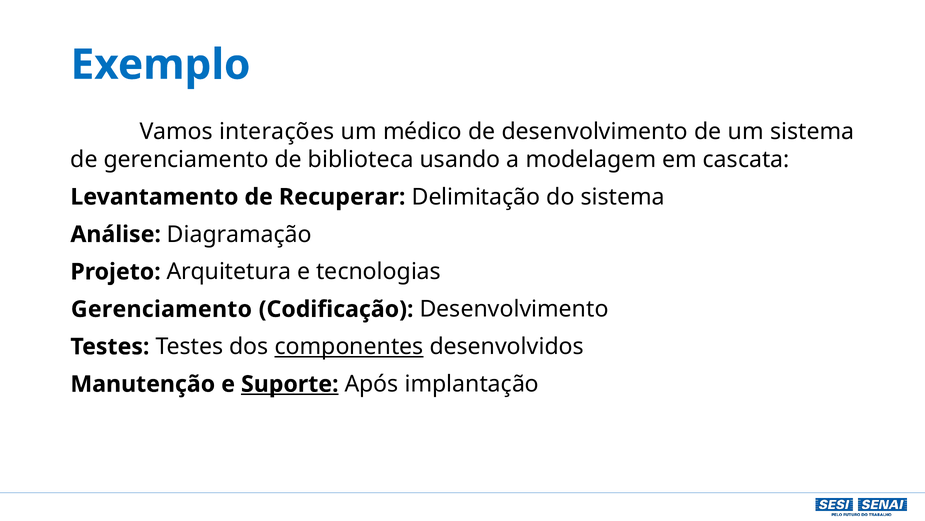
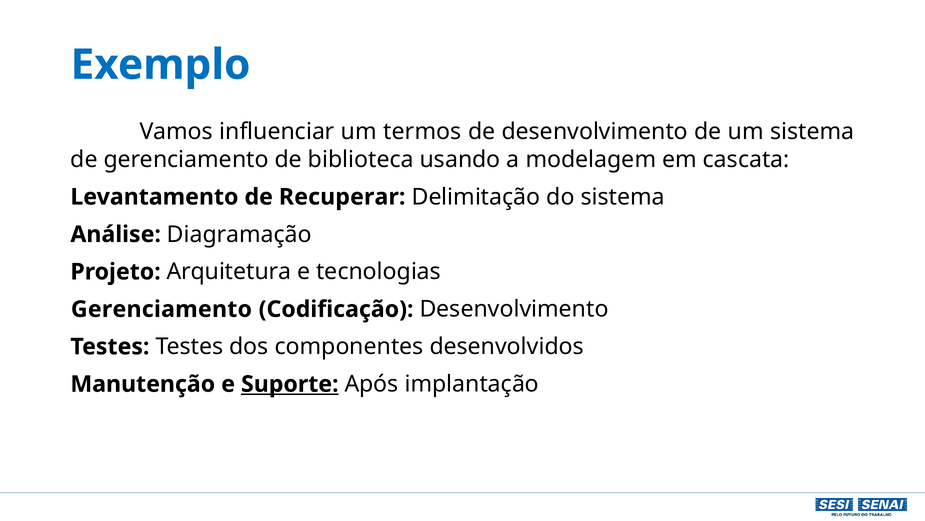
interações: interações -> influenciar
médico: médico -> termos
componentes underline: present -> none
